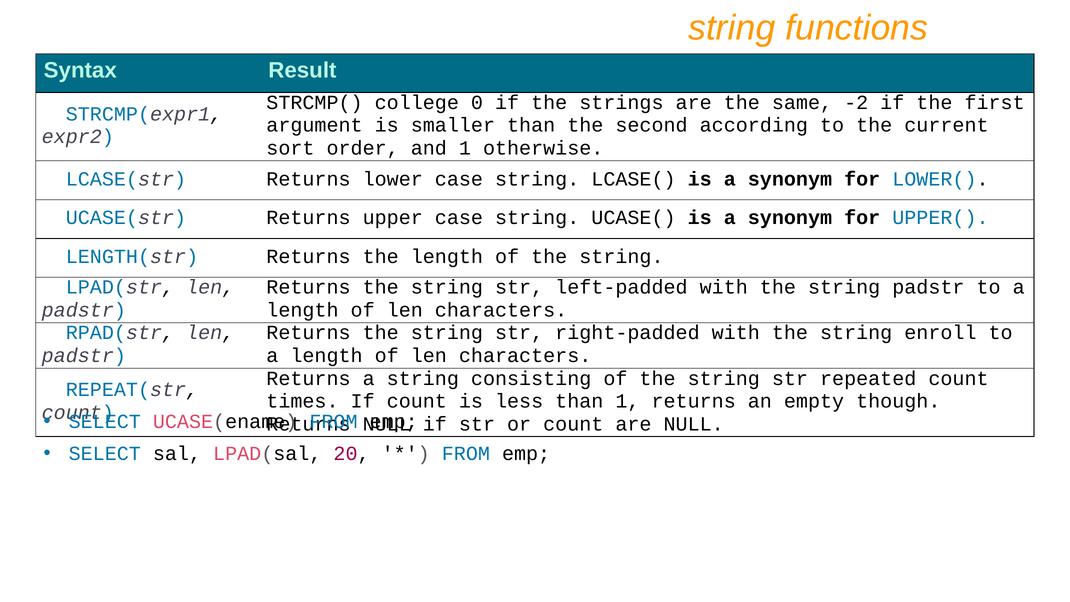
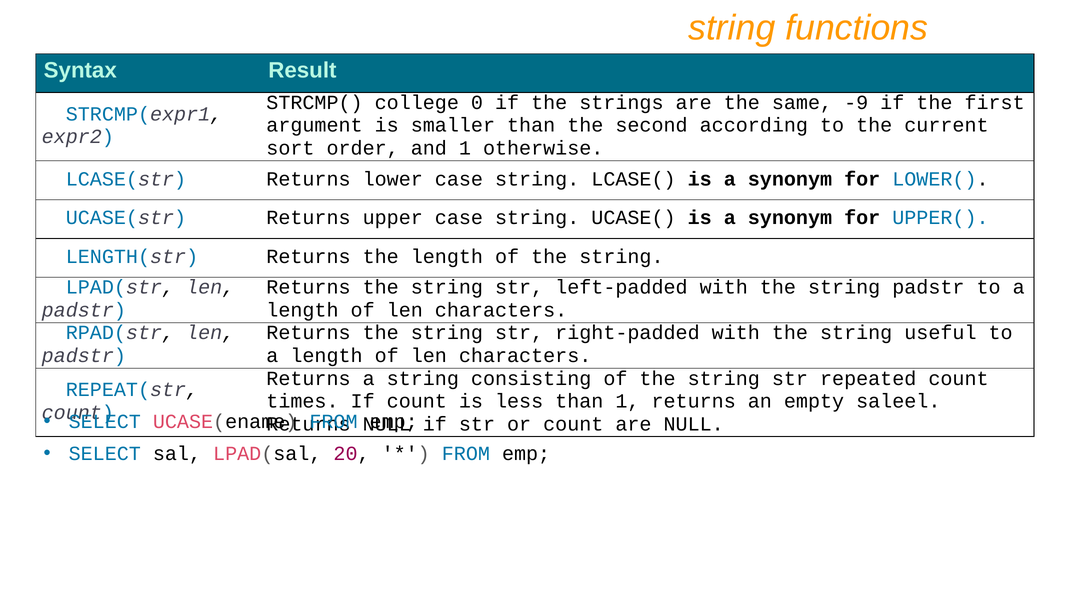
-2: -2 -> -9
enroll: enroll -> useful
though: though -> saleel
